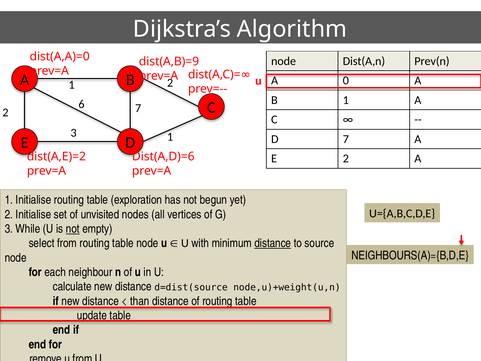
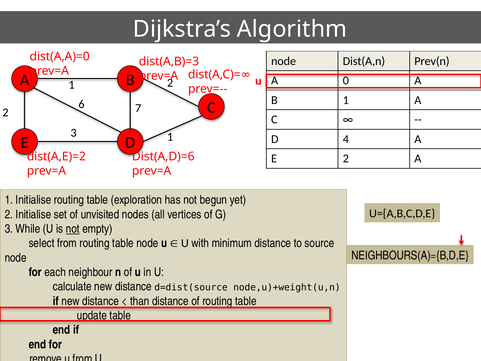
dist(A,B)=9: dist(A,B)=9 -> dist(A,B)=3
D 7: 7 -> 4
distance at (273, 243) underline: present -> none
